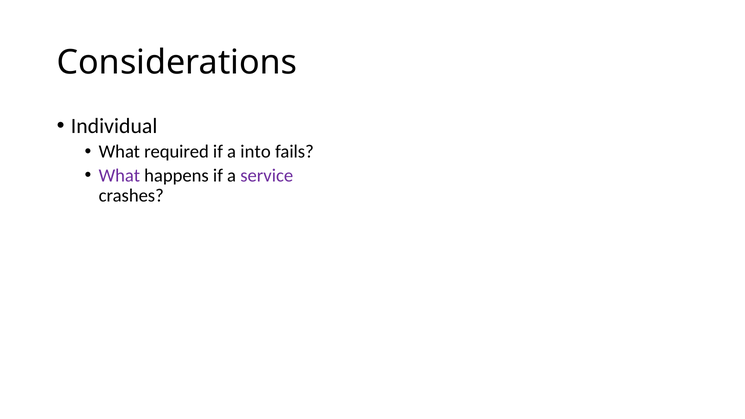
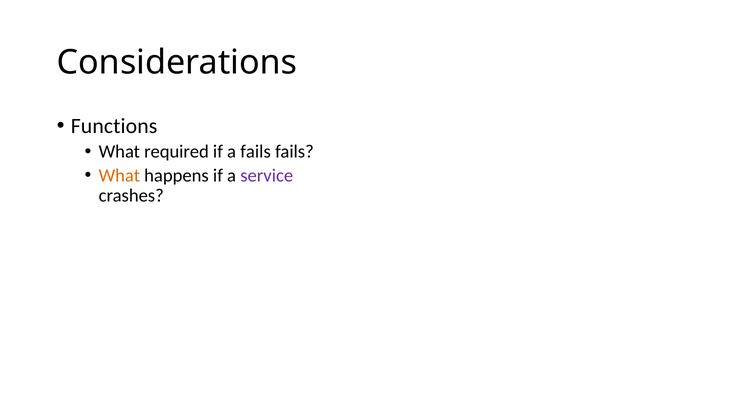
Individual: Individual -> Functions
a into: into -> fails
What at (119, 176) colour: purple -> orange
